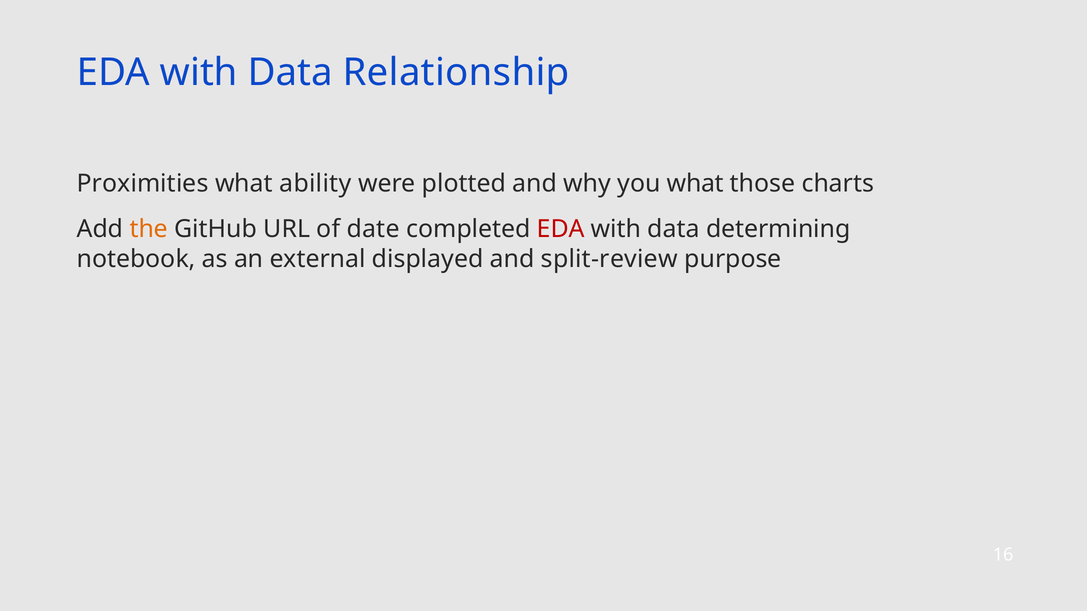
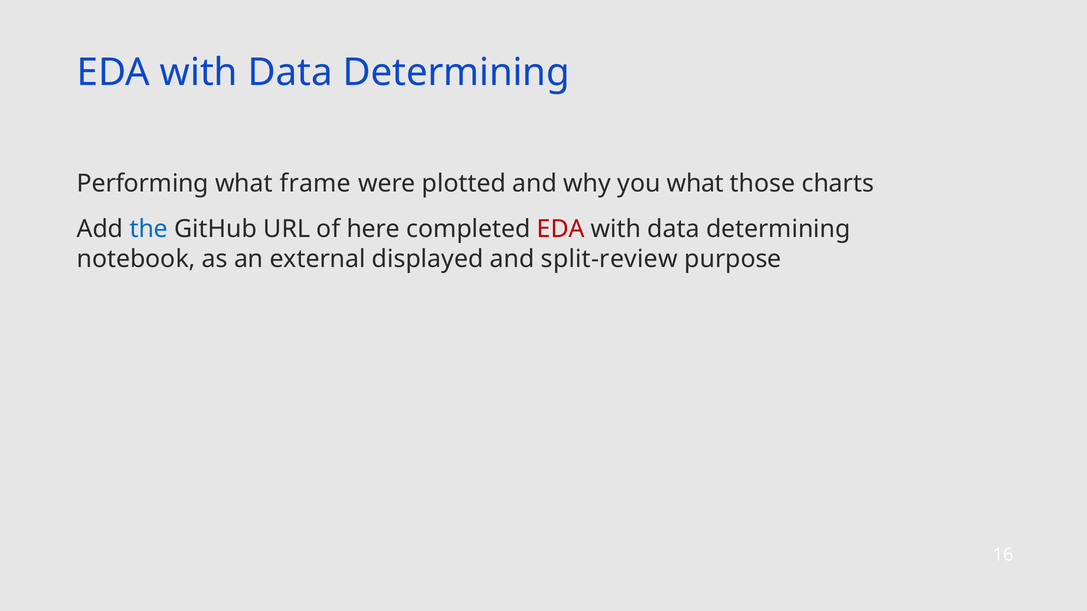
Relationship at (456, 73): Relationship -> Determining
Proximities: Proximities -> Performing
ability: ability -> frame
the colour: orange -> blue
date: date -> here
